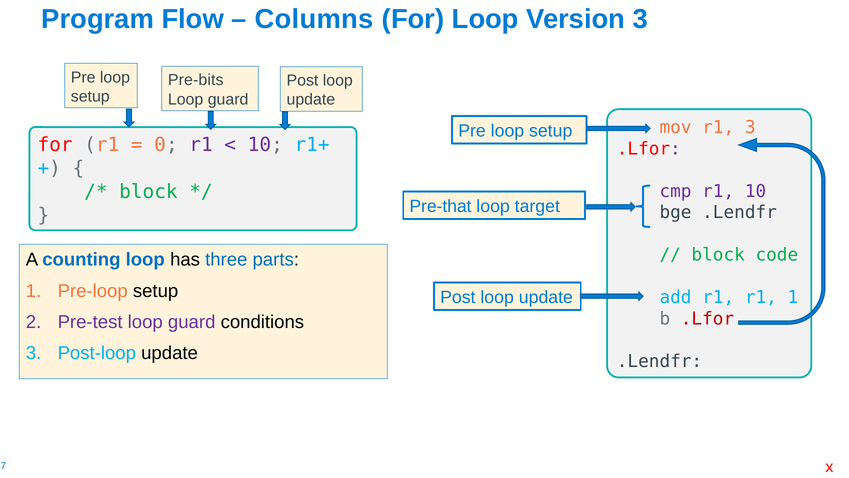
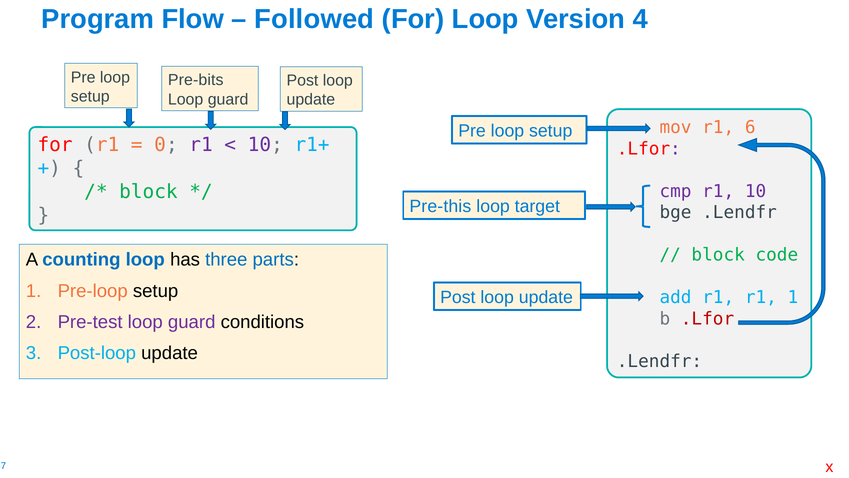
Columns: Columns -> Followed
Version 3: 3 -> 4
r1 3: 3 -> 6
Pre-that: Pre-that -> Pre-this
